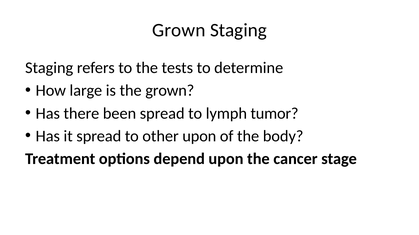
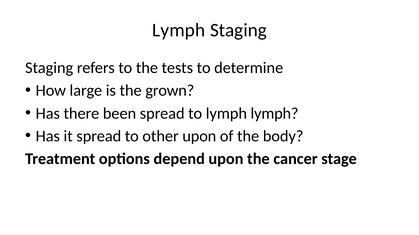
Grown at (179, 30): Grown -> Lymph
lymph tumor: tumor -> lymph
